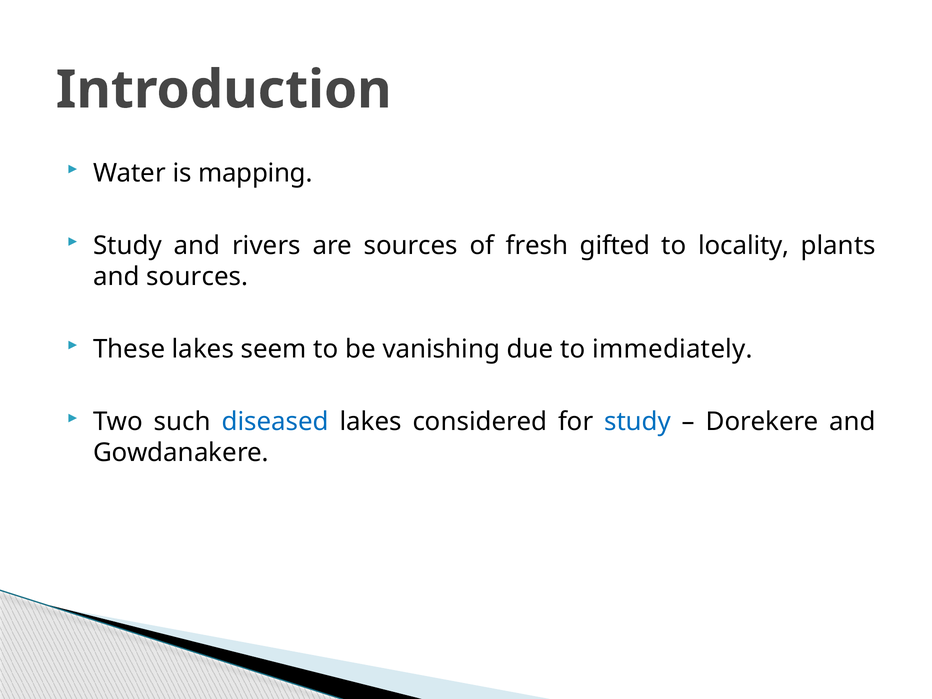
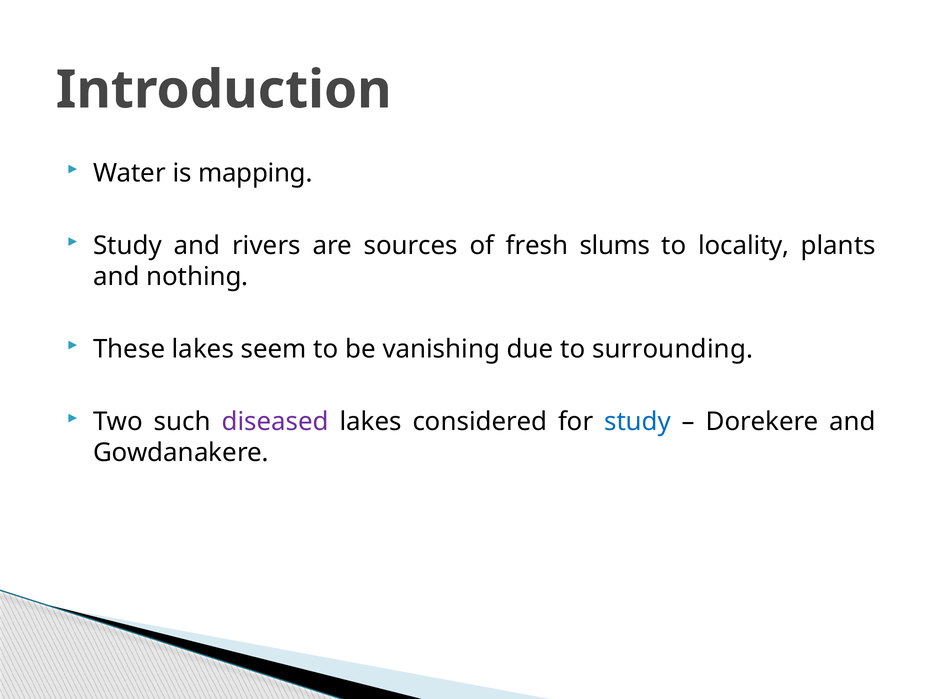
gifted: gifted -> slums
and sources: sources -> nothing
immediately: immediately -> surrounding
diseased colour: blue -> purple
